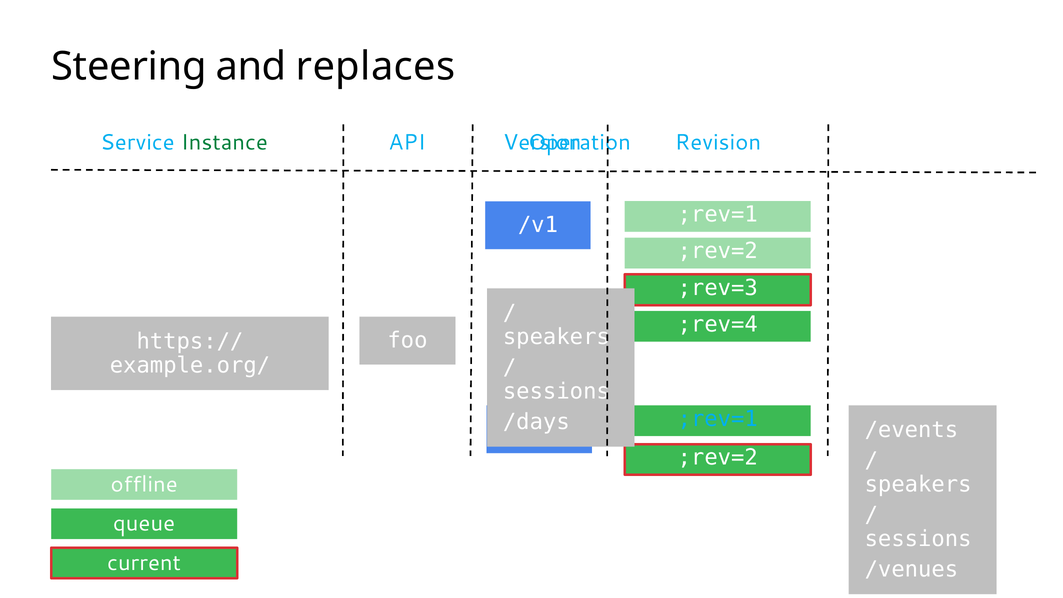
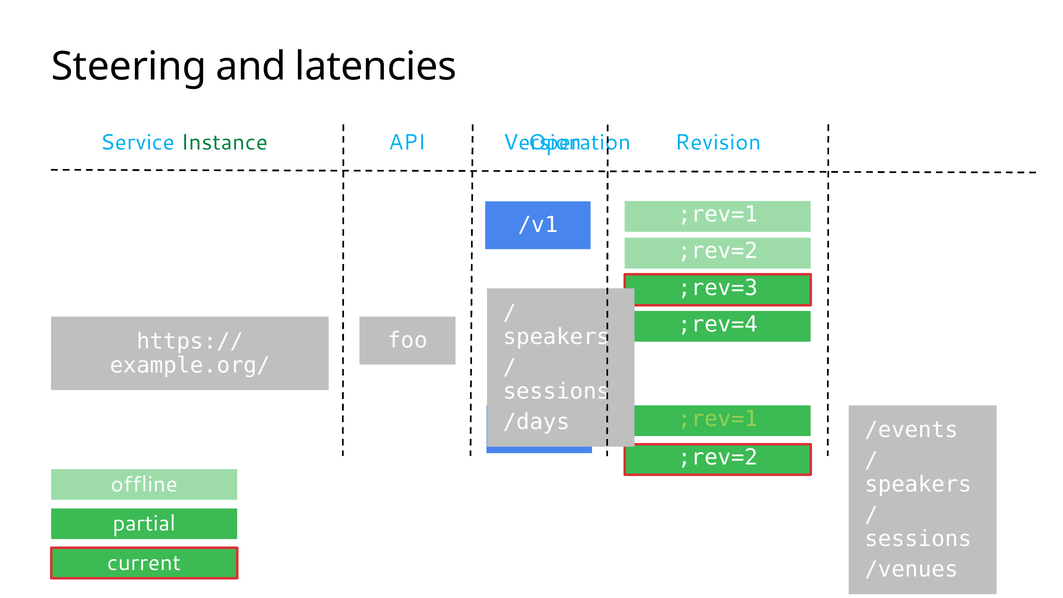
replaces: replaces -> latencies
;rev=1 at (718, 419) colour: light blue -> light green
queue: queue -> partial
